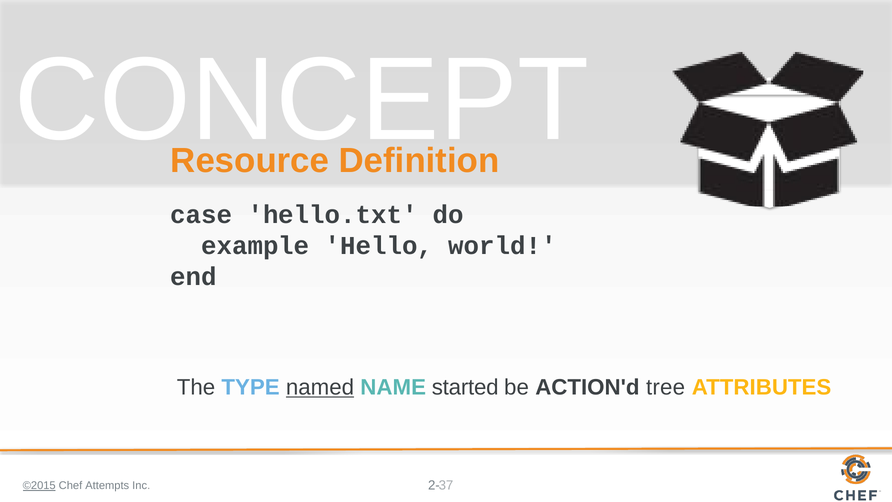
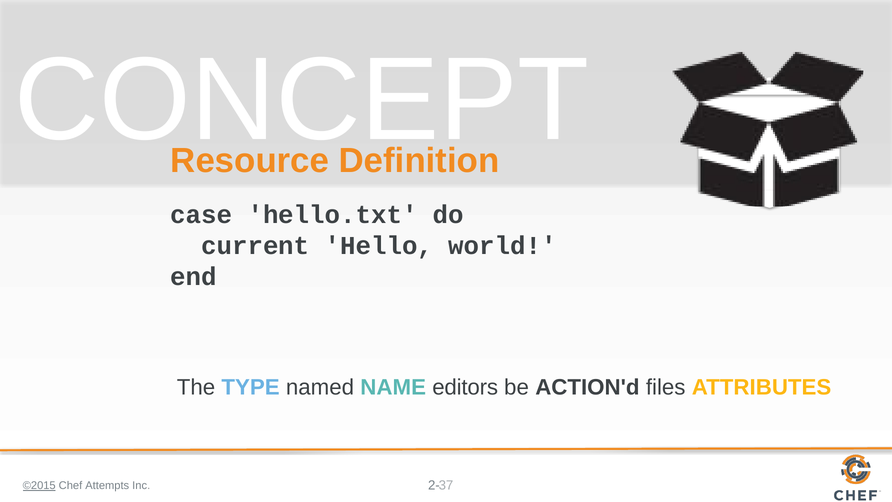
example: example -> current
named underline: present -> none
started: started -> editors
tree: tree -> files
